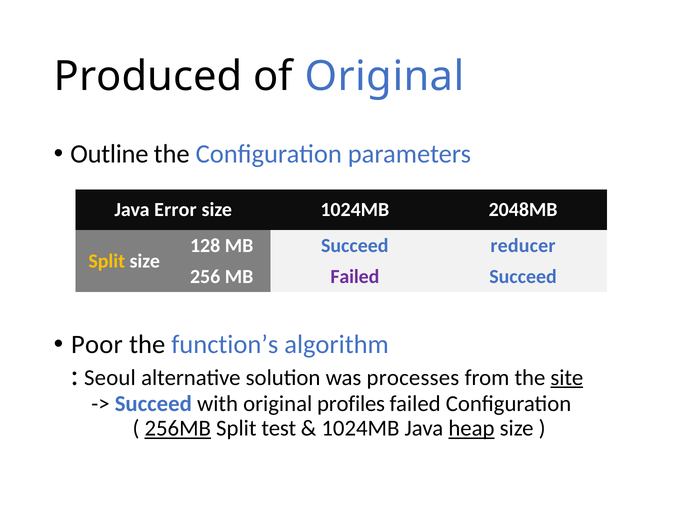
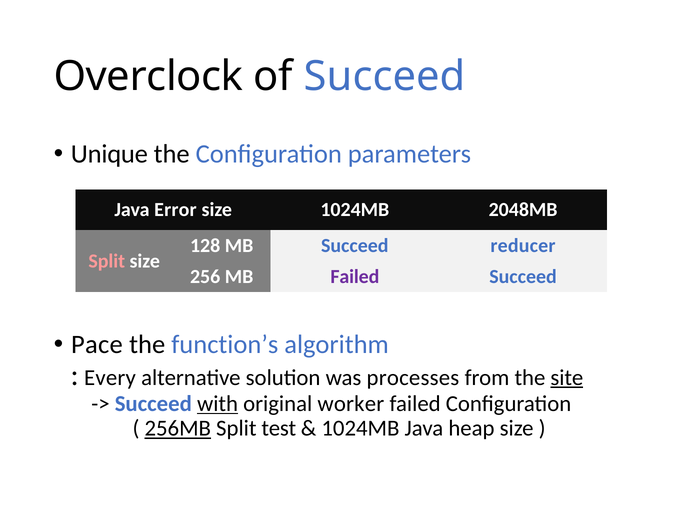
Produced: Produced -> Overclock
of Original: Original -> Succeed
Outline: Outline -> Unique
Split at (107, 261) colour: yellow -> pink
Poor: Poor -> Pace
Seoul: Seoul -> Every
with underline: none -> present
profiles: profiles -> worker
heap underline: present -> none
